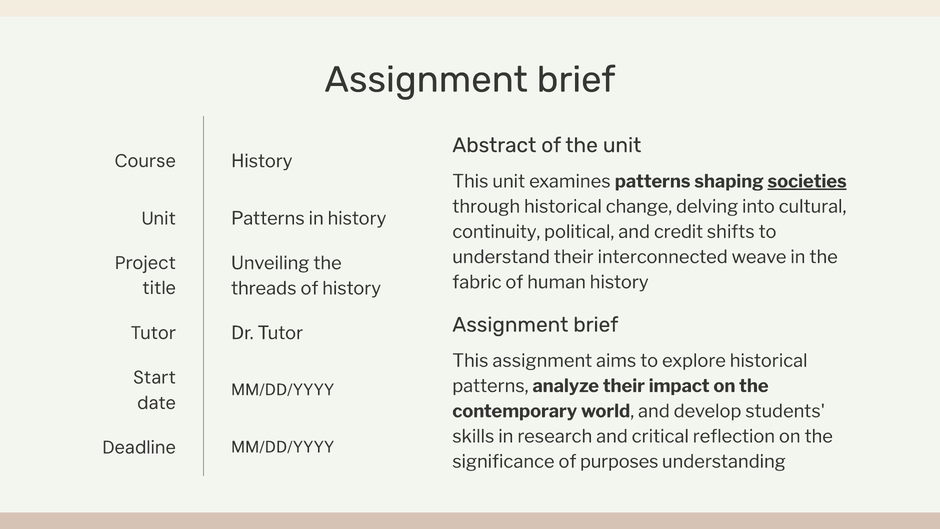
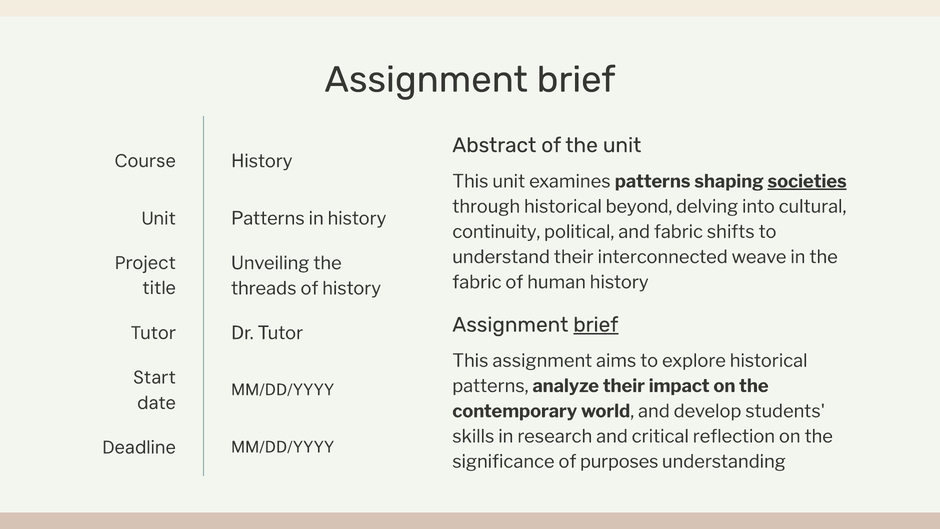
change: change -> beyond
and credit: credit -> fabric
brief at (596, 325) underline: none -> present
